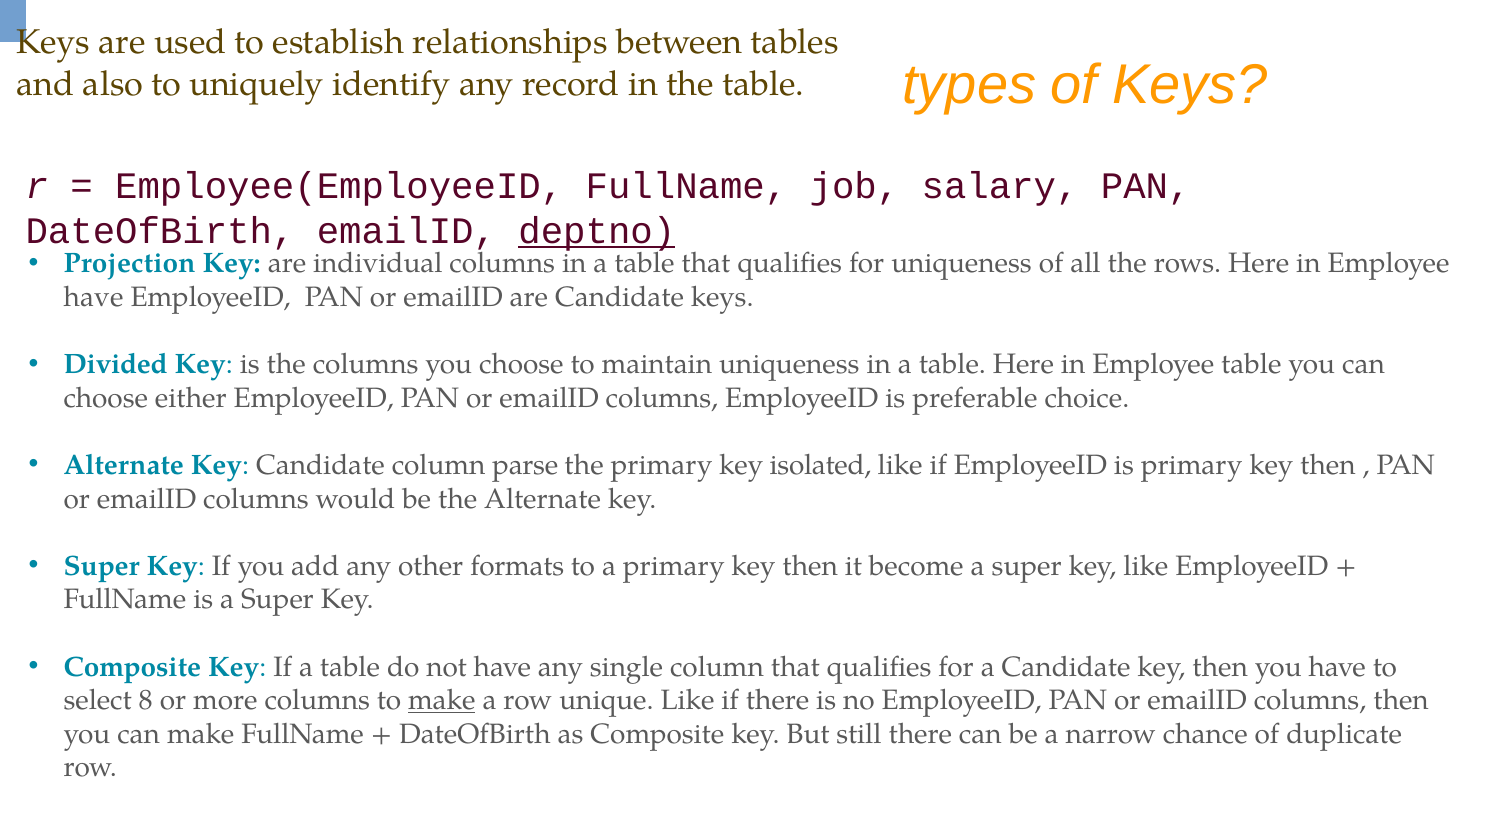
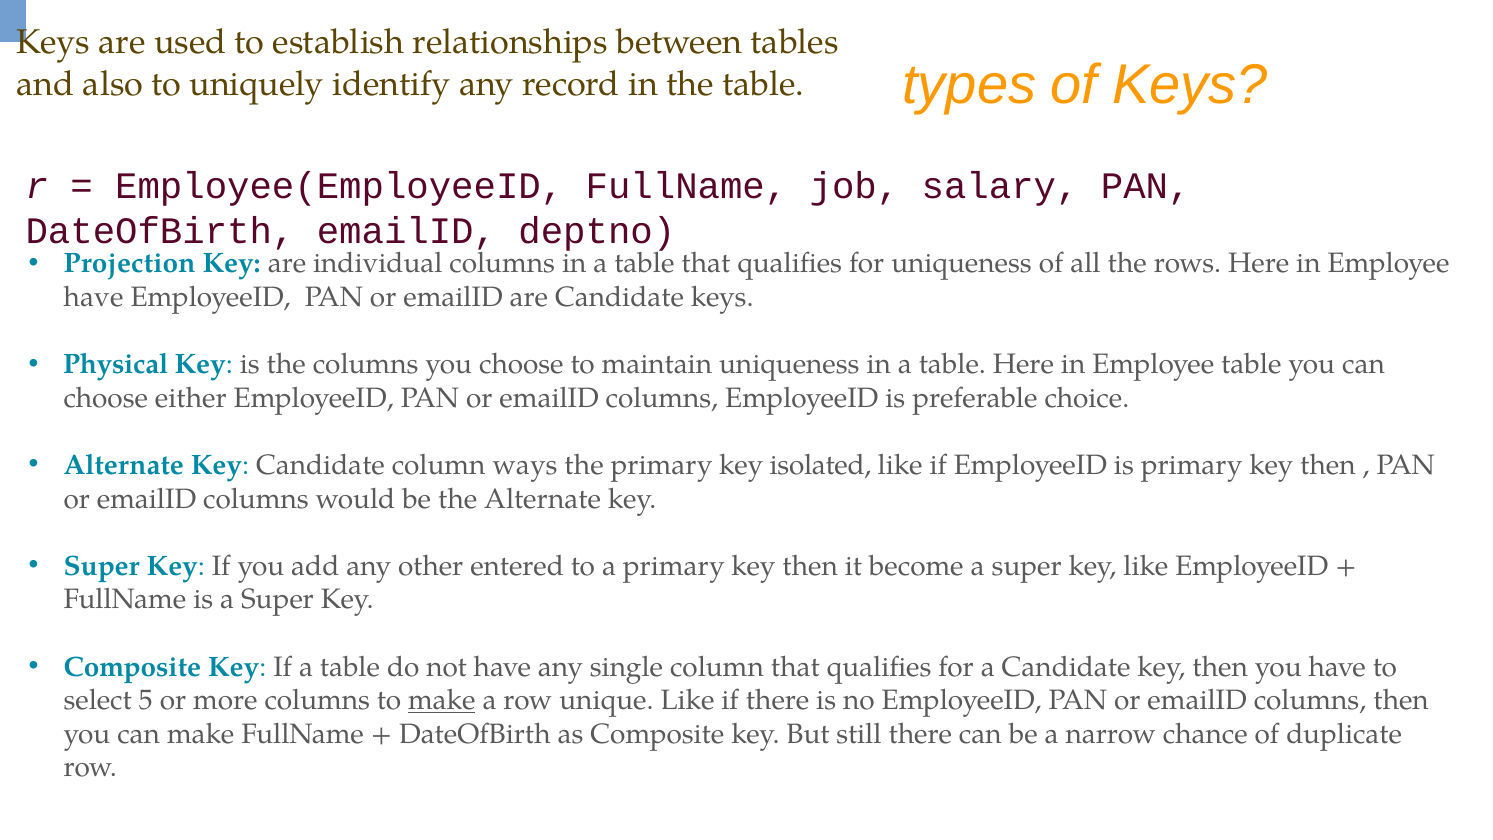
deptno underline: present -> none
Divided: Divided -> Physical
parse: parse -> ways
formats: formats -> entered
8: 8 -> 5
